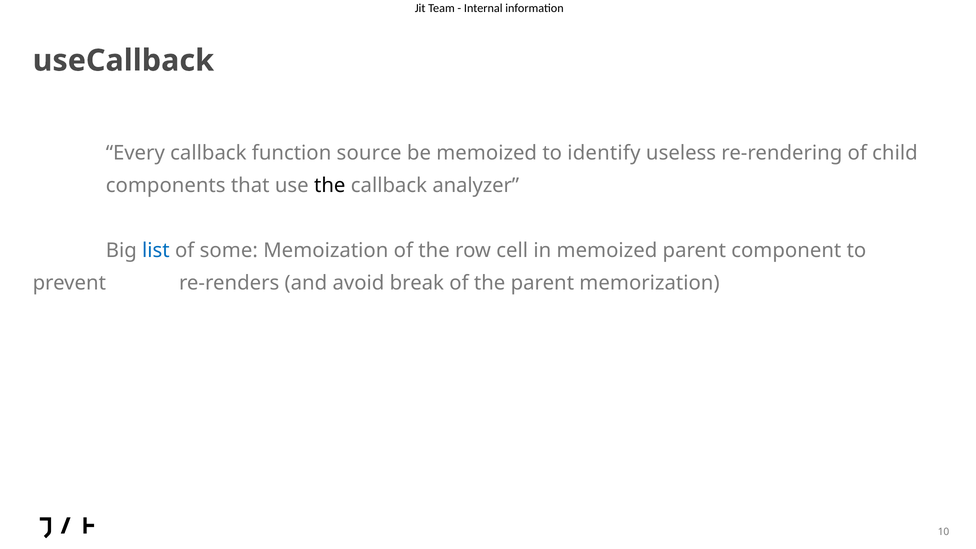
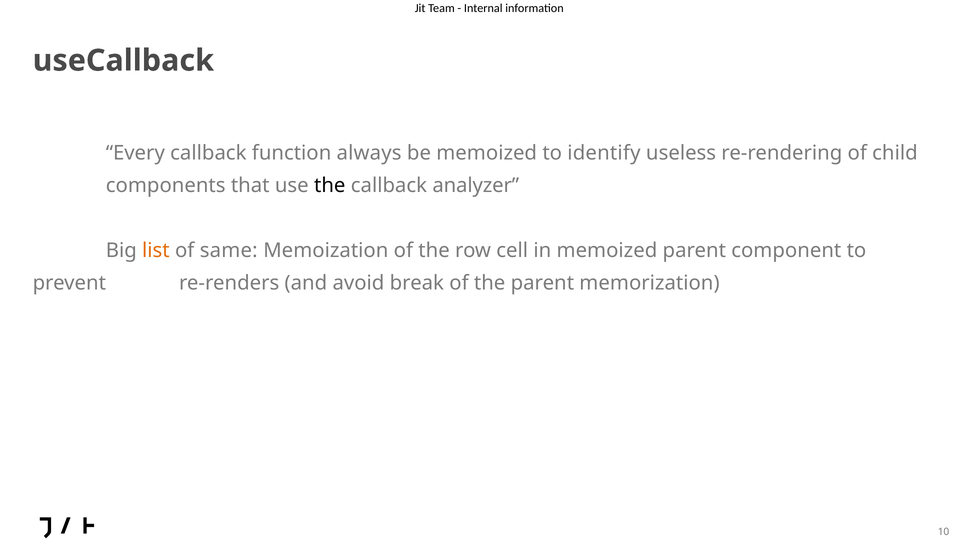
source: source -> always
list colour: blue -> orange
some: some -> same
